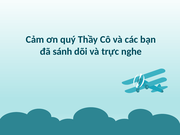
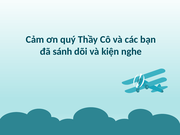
trực: trực -> kiện
